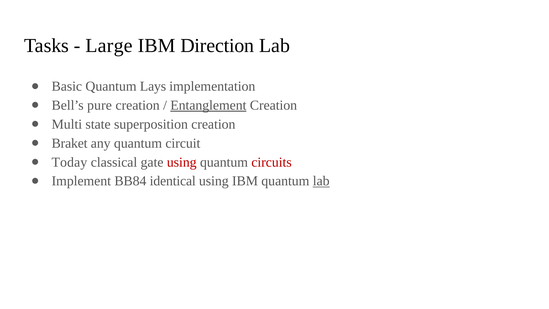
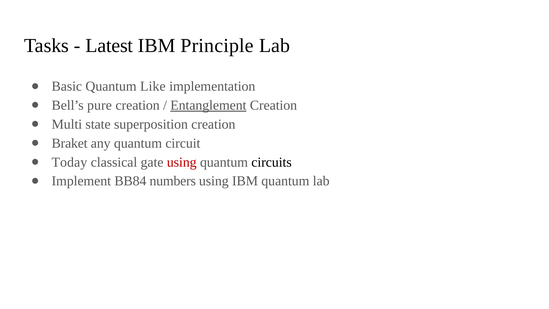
Large: Large -> Latest
Direction: Direction -> Principle
Lays: Lays -> Like
circuits colour: red -> black
identical: identical -> numbers
lab at (321, 181) underline: present -> none
